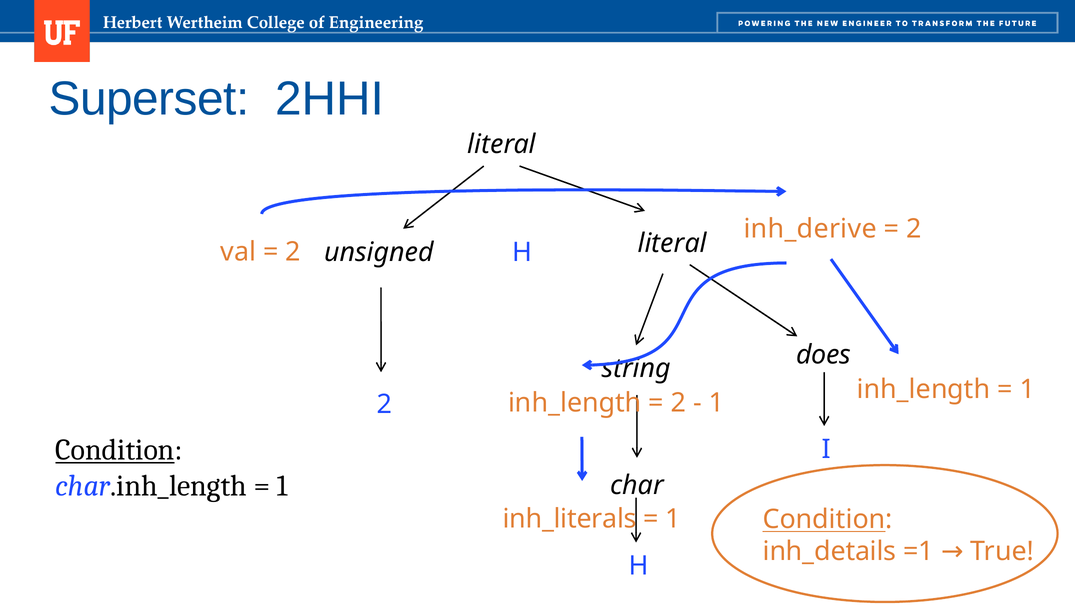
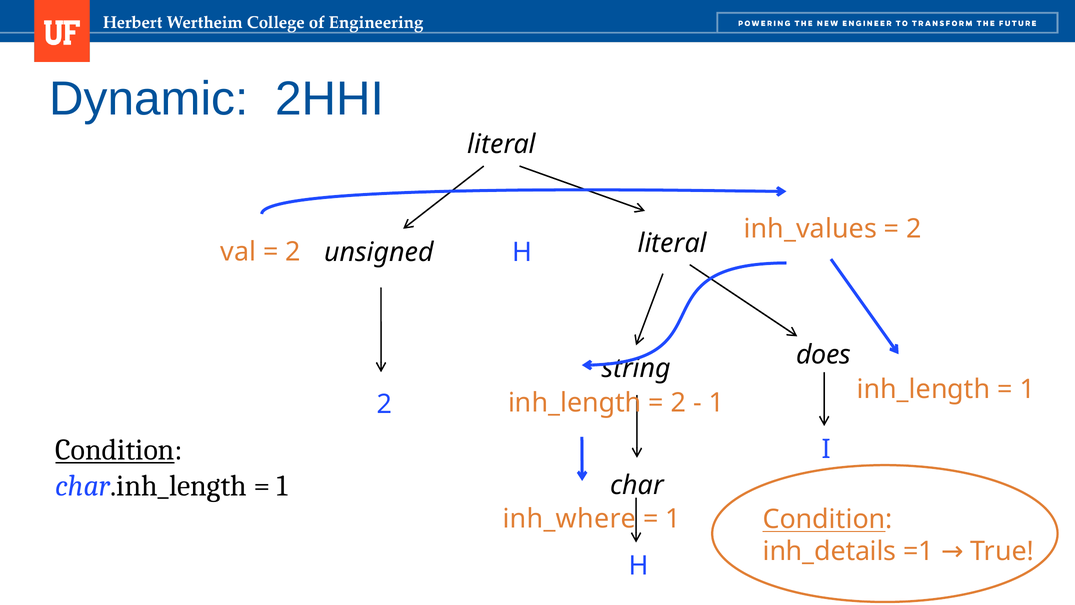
Superset: Superset -> Dynamic
inh_derive: inh_derive -> inh_values
inh_literals: inh_literals -> inh_where
